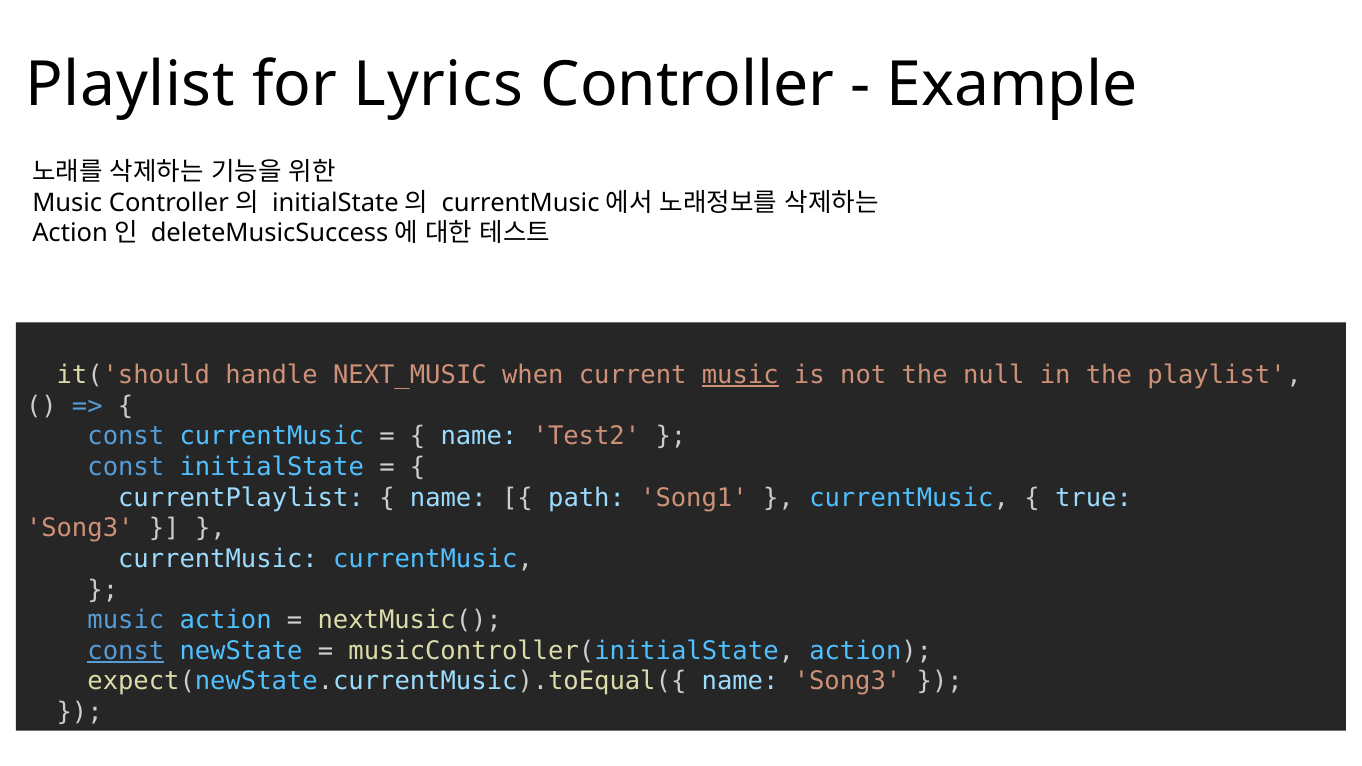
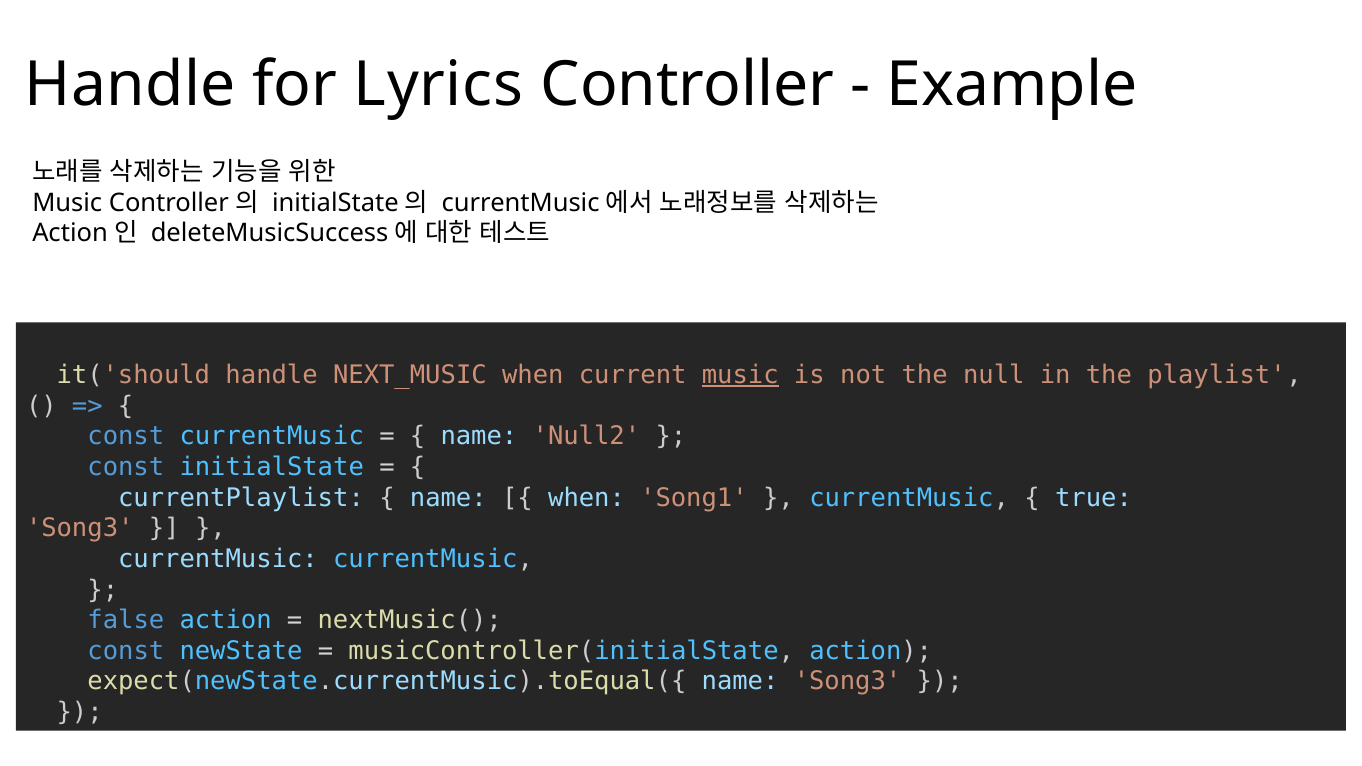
Playlist at (130, 85): Playlist -> Handle
Test2: Test2 -> Null2
path at (587, 498): path -> when
music at (126, 620): music -> false
const at (126, 651) underline: present -> none
